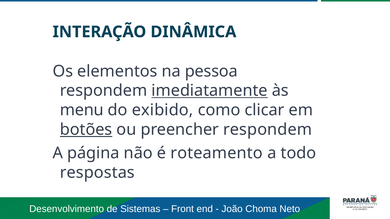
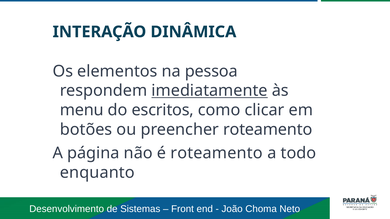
exibido: exibido -> escritos
botões underline: present -> none
preencher respondem: respondem -> roteamento
respostas: respostas -> enquanto
